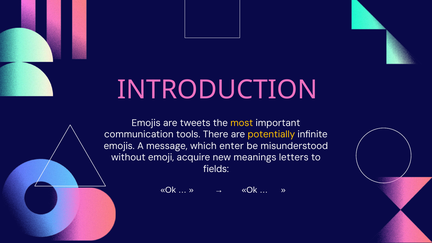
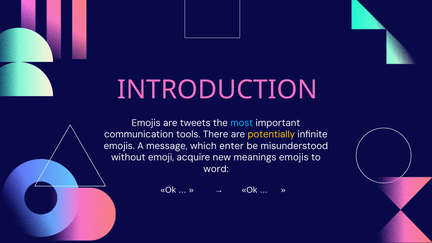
most colour: yellow -> light blue
meanings letters: letters -> emojis
fields: fields -> word
